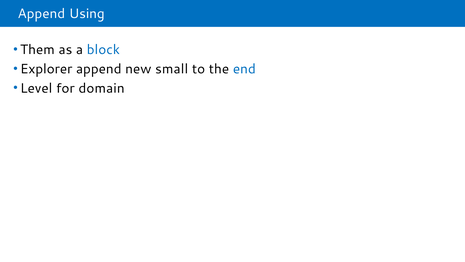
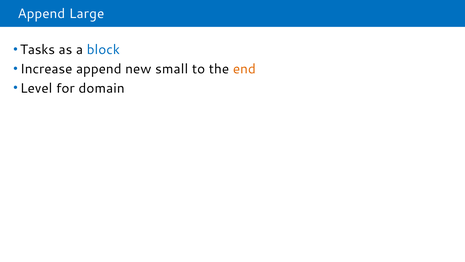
Using: Using -> Large
Them: Them -> Tasks
Explorer: Explorer -> Increase
end colour: blue -> orange
